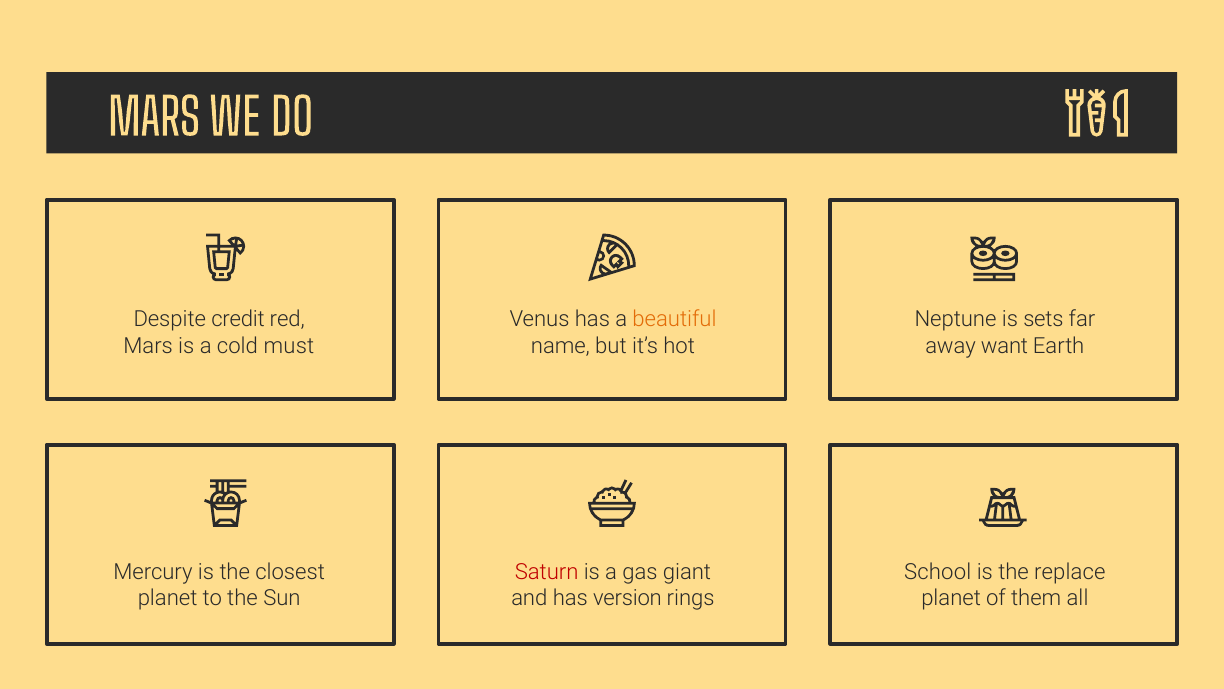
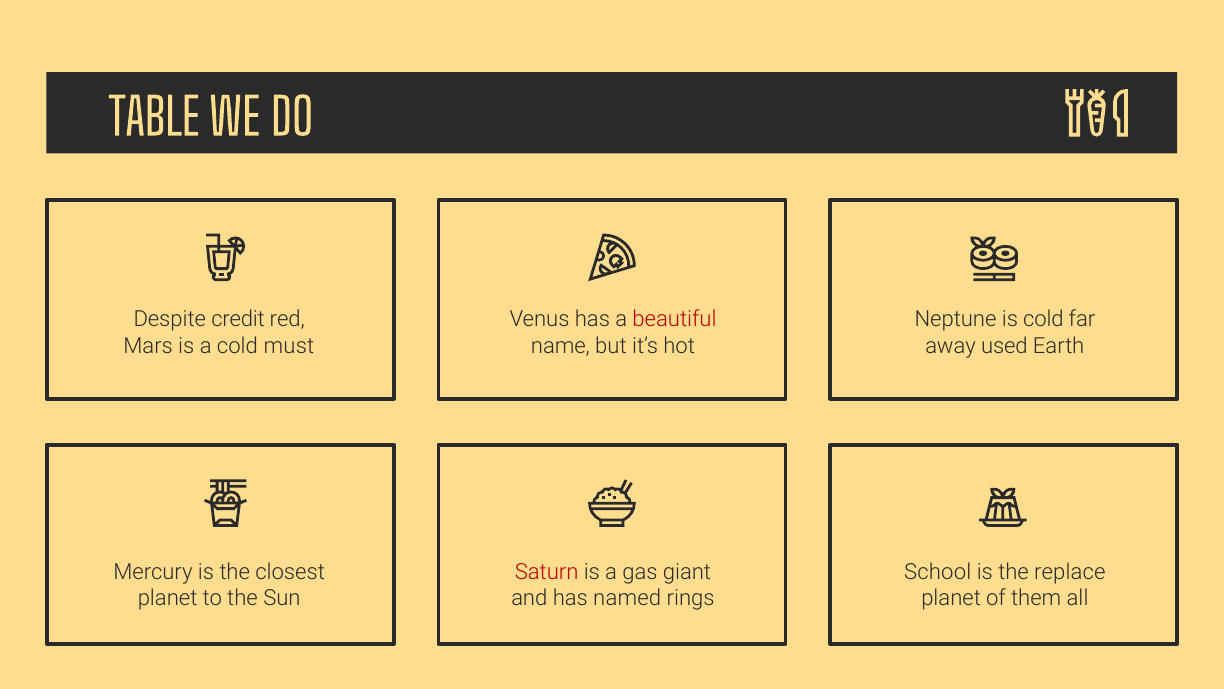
MARS at (154, 119): MARS -> TABLE
beautiful colour: orange -> red
is sets: sets -> cold
want: want -> used
version: version -> named
